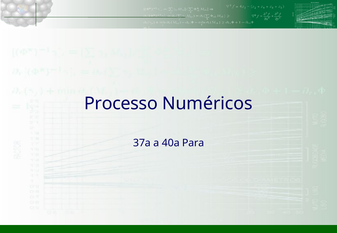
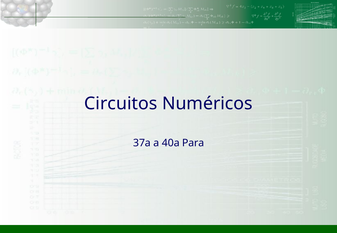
Processo: Processo -> Circuitos
